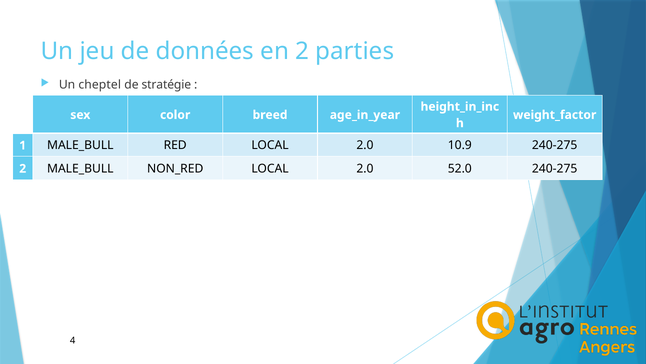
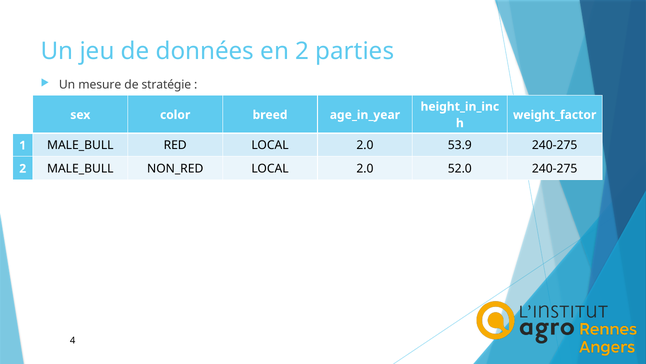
cheptel: cheptel -> mesure
10.9: 10.9 -> 53.9
